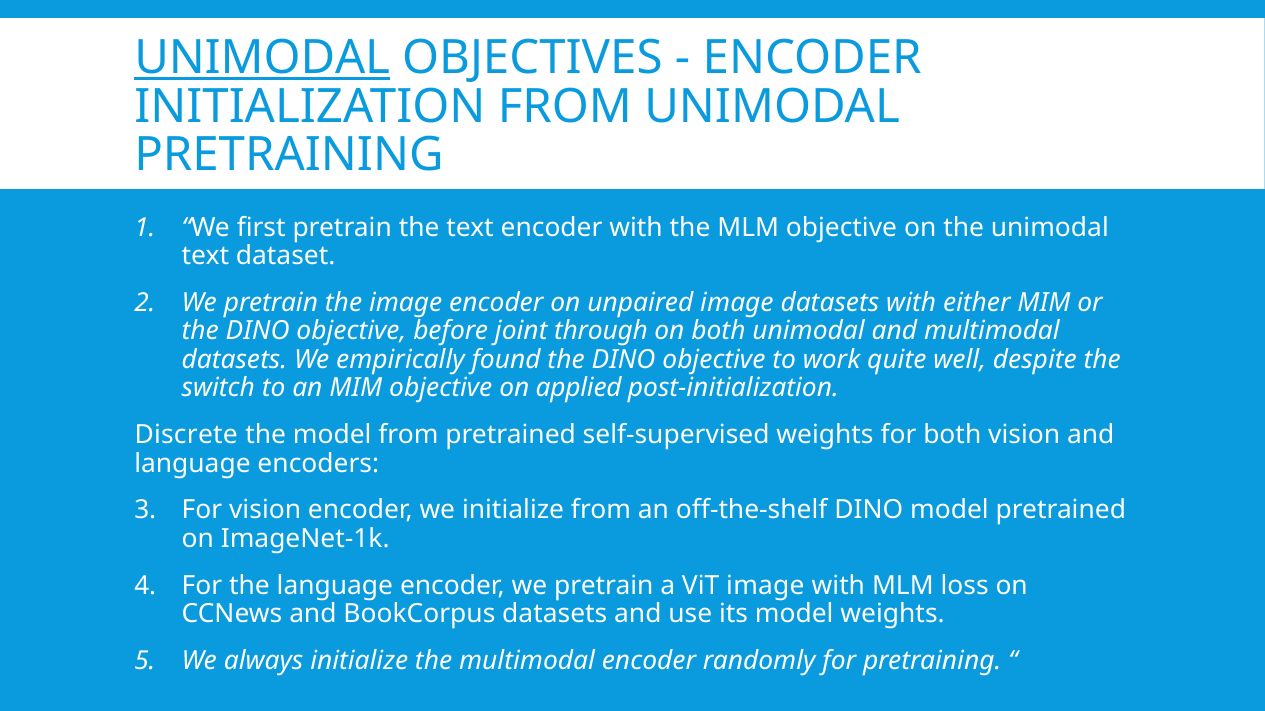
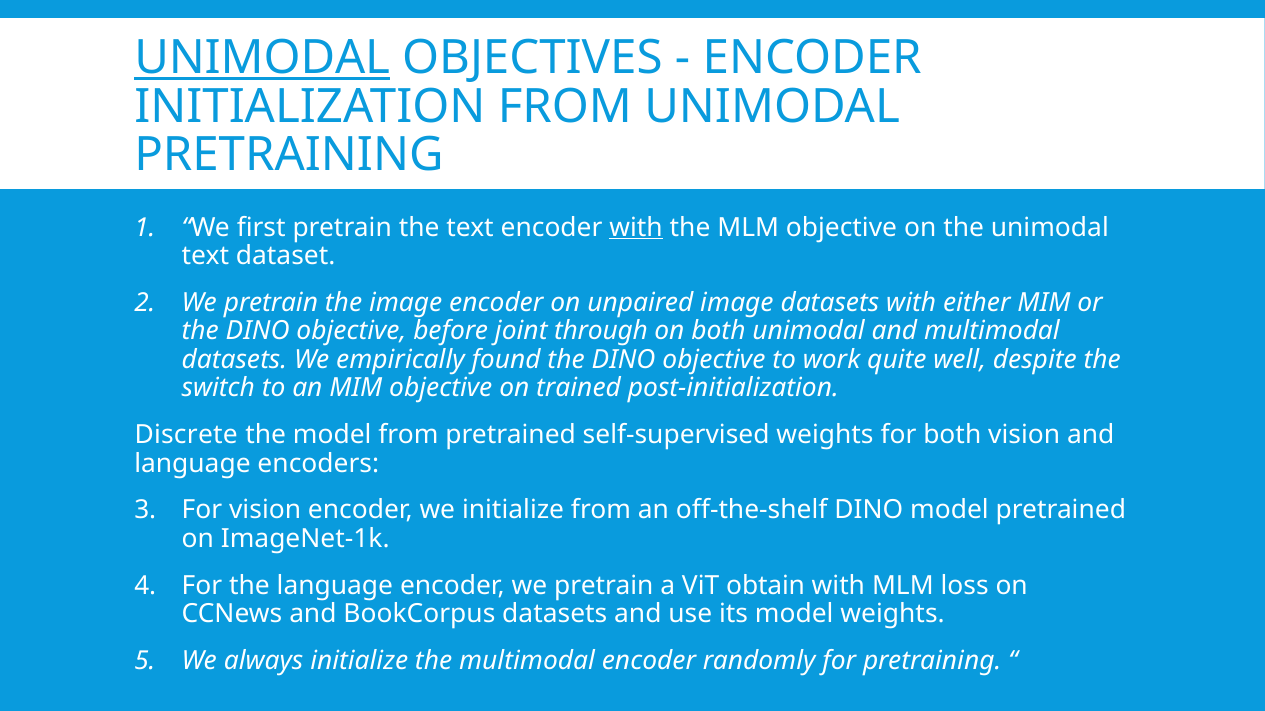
with at (636, 228) underline: none -> present
applied: applied -> trained
ViT image: image -> obtain
